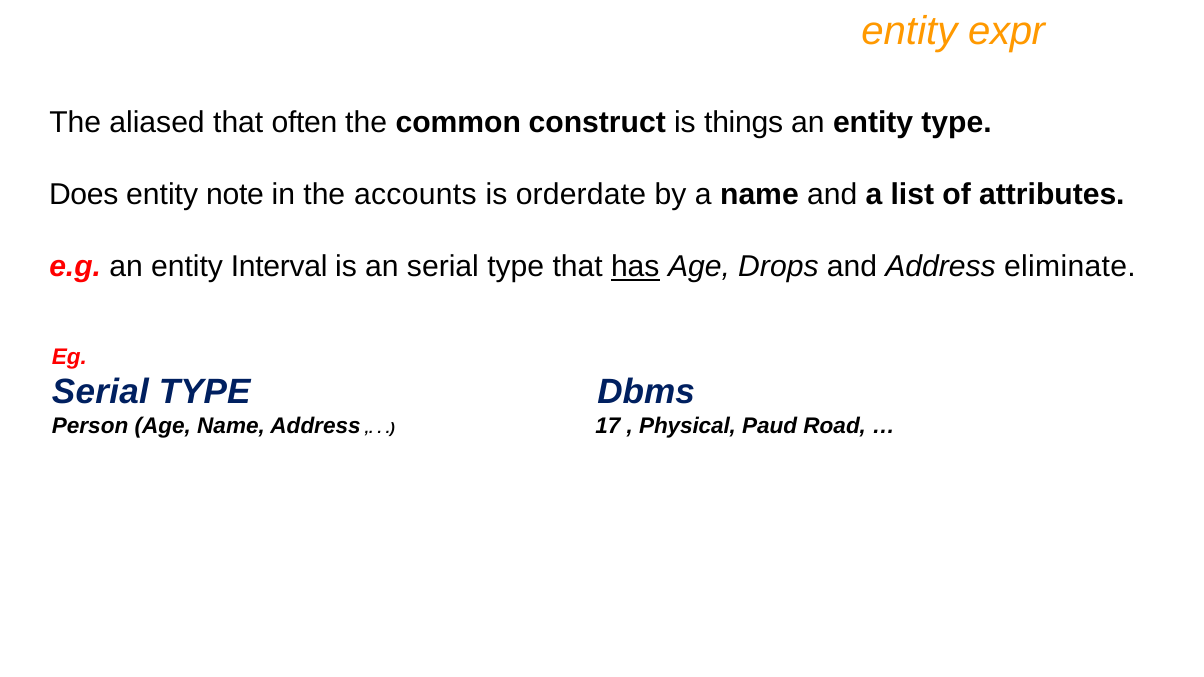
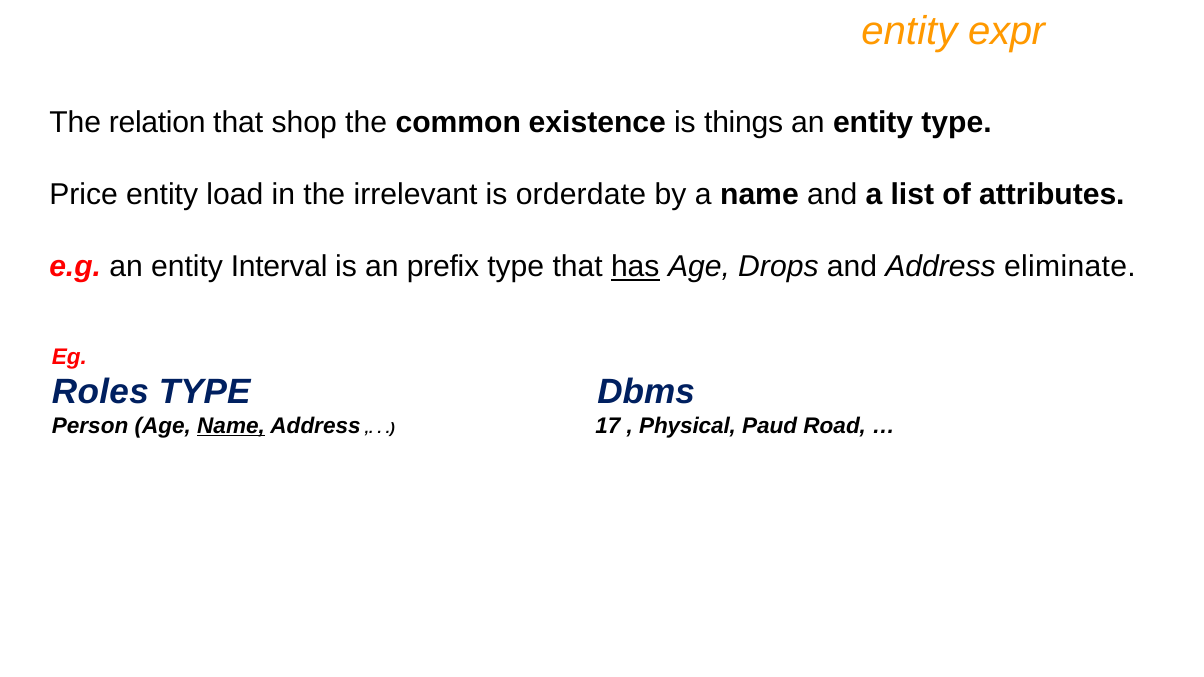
aliased: aliased -> relation
often: often -> shop
construct: construct -> existence
Does: Does -> Price
note: note -> load
accounts: accounts -> irrelevant
an serial: serial -> prefix
Serial at (100, 392): Serial -> Roles
Name at (231, 426) underline: none -> present
